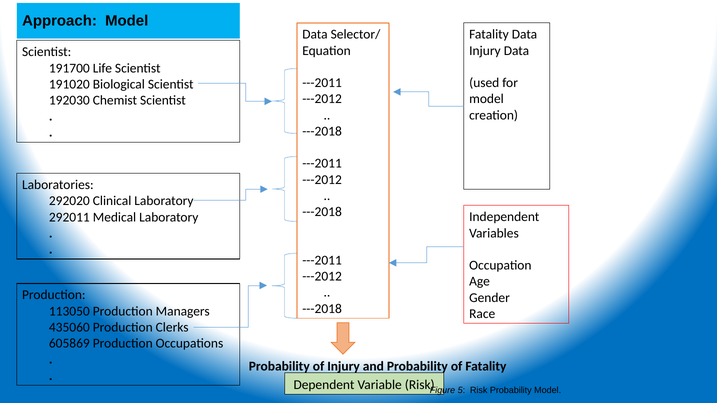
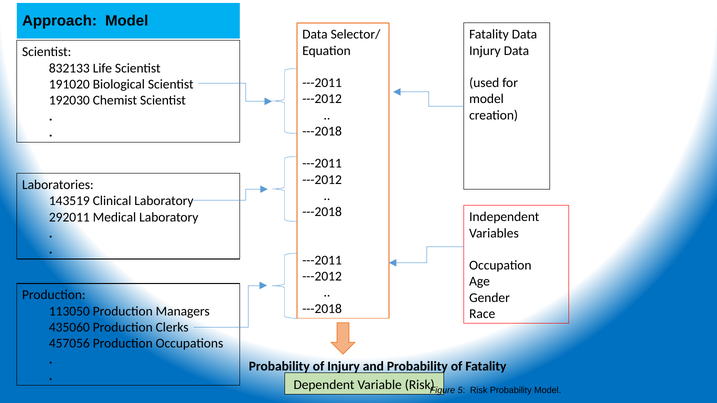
191700: 191700 -> 832133
292020: 292020 -> 143519
605869: 605869 -> 457056
